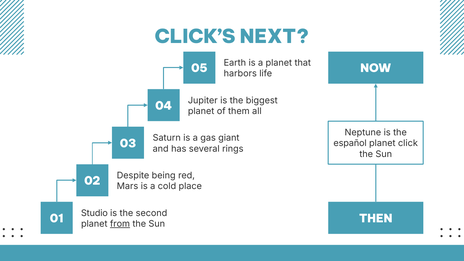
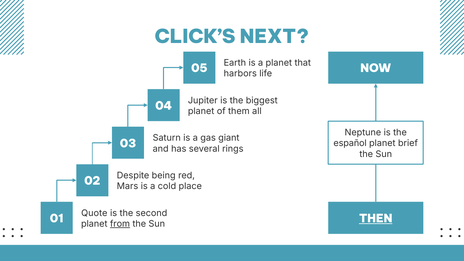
click: click -> brief
Studio: Studio -> Quote
THEN underline: none -> present
